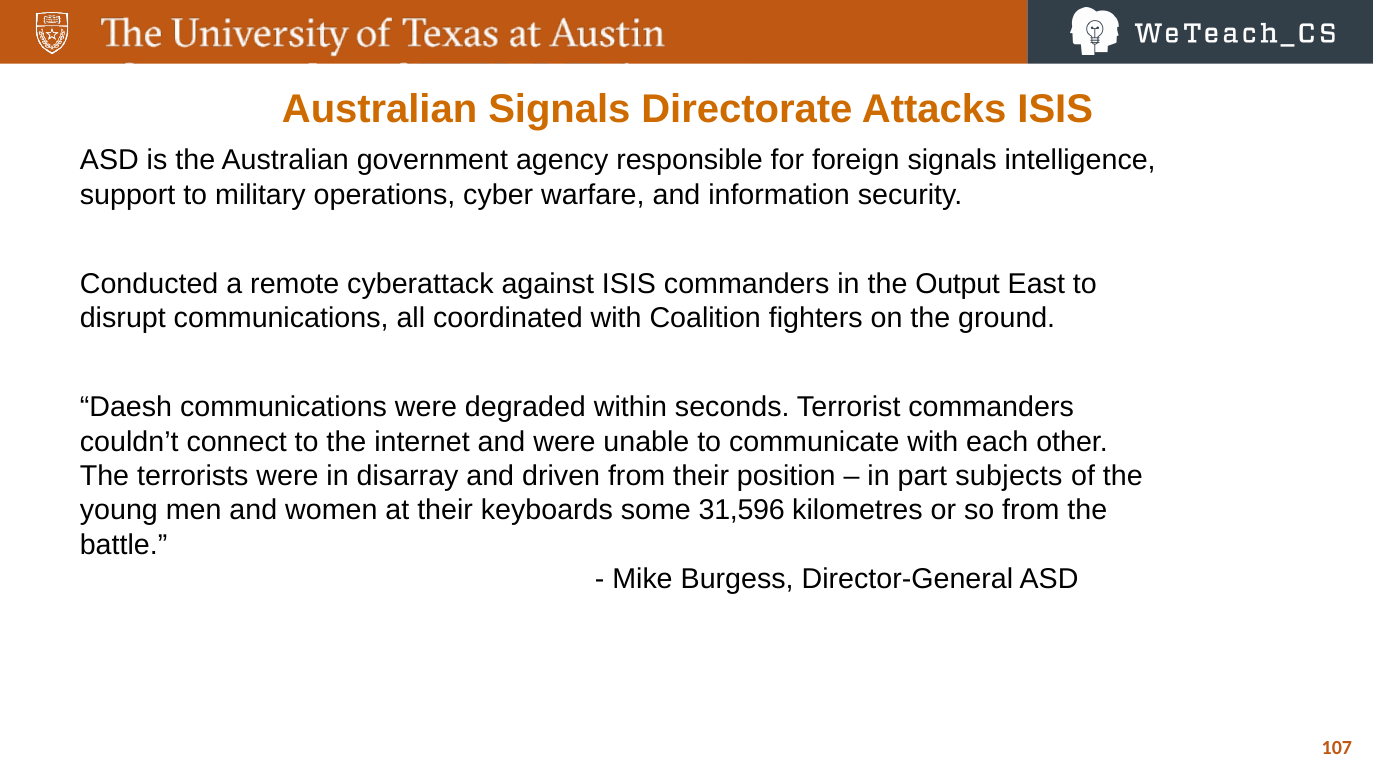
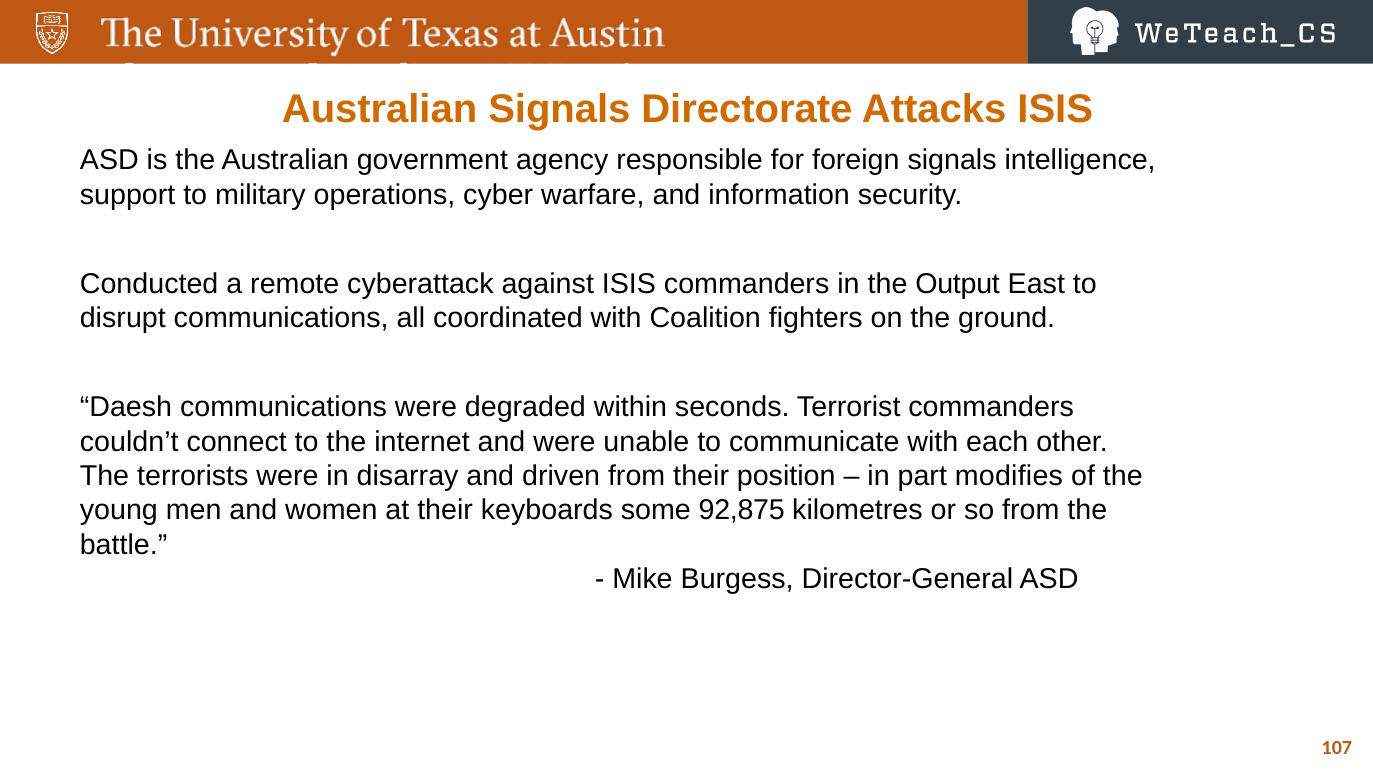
subjects: subjects -> modifies
31,596: 31,596 -> 92,875
